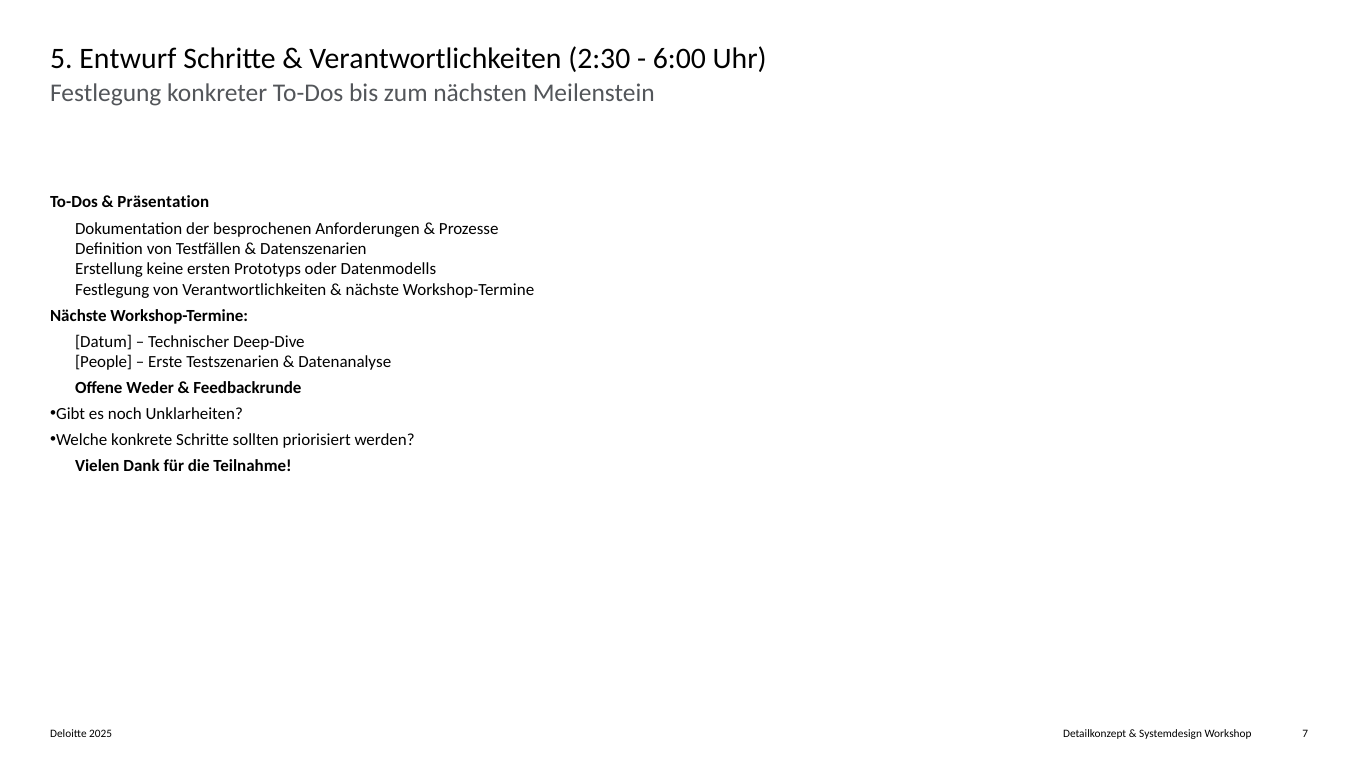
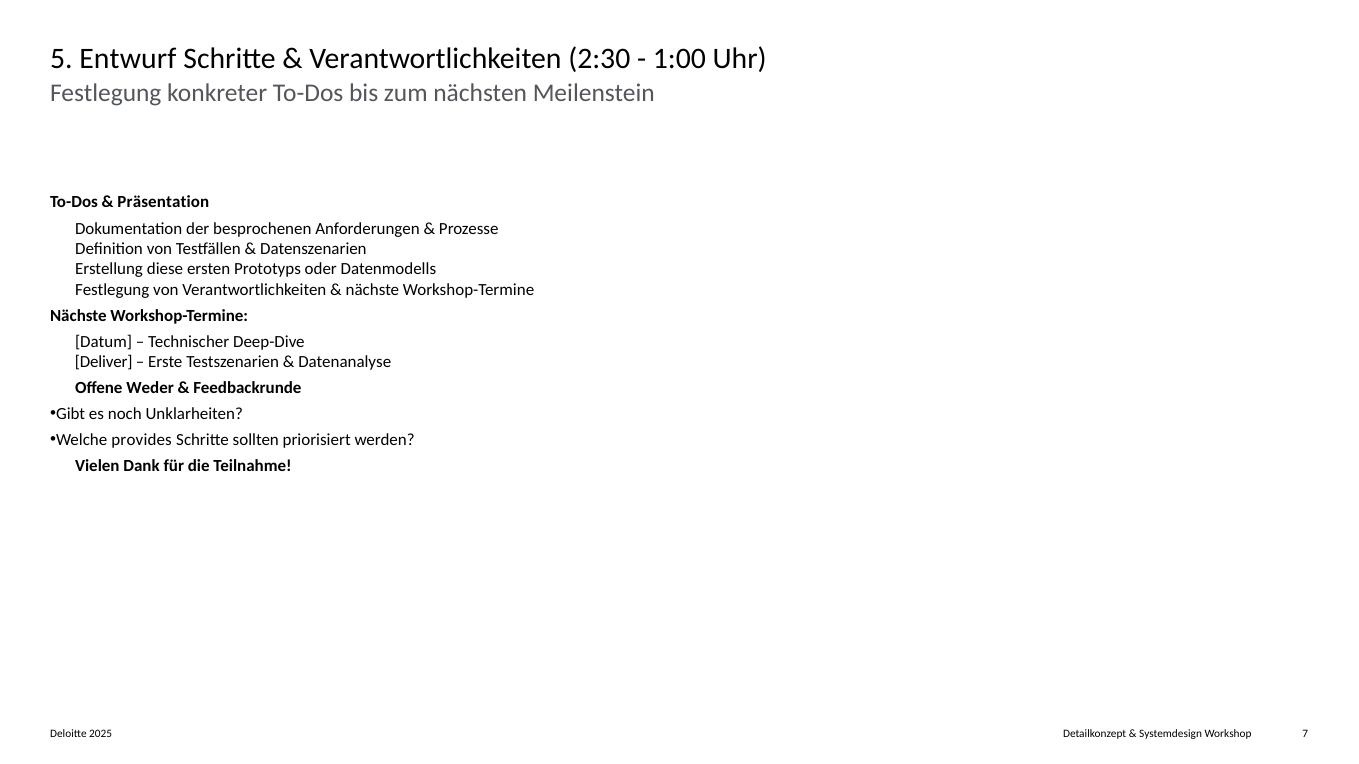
6:00: 6:00 -> 1:00
keine: keine -> diese
People: People -> Deliver
konkrete: konkrete -> provides
